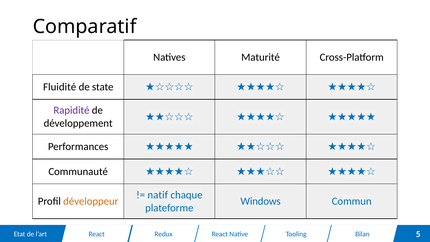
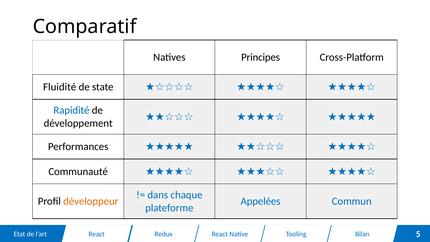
Maturité: Maturité -> Principes
Rapidité colour: purple -> blue
natif: natif -> dans
Windows: Windows -> Appelées
